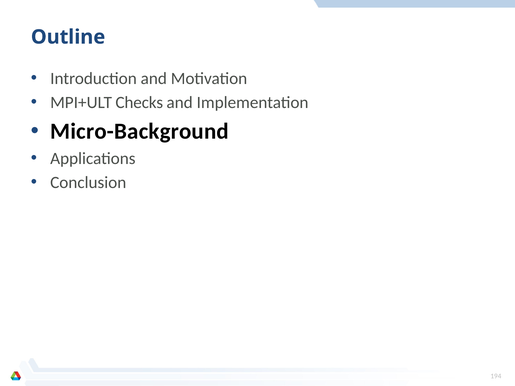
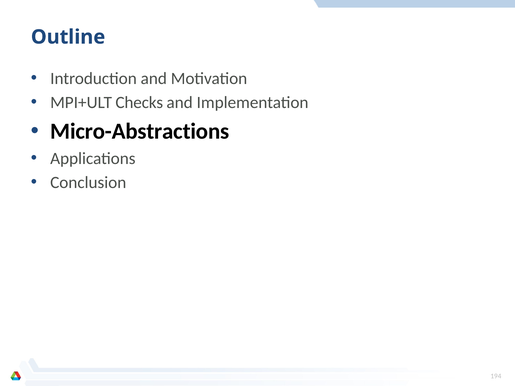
Micro-Background: Micro-Background -> Micro-Abstractions
